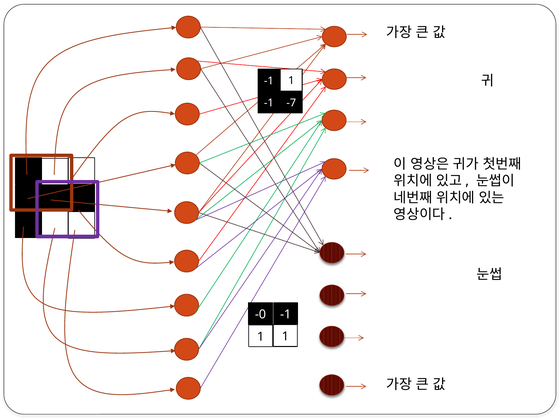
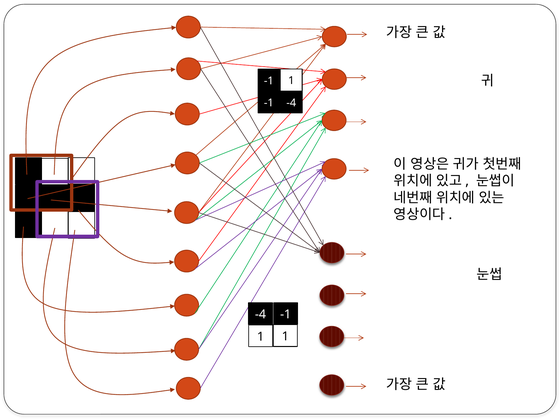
-1 -7: -7 -> -4
-0 at (260, 314): -0 -> -4
